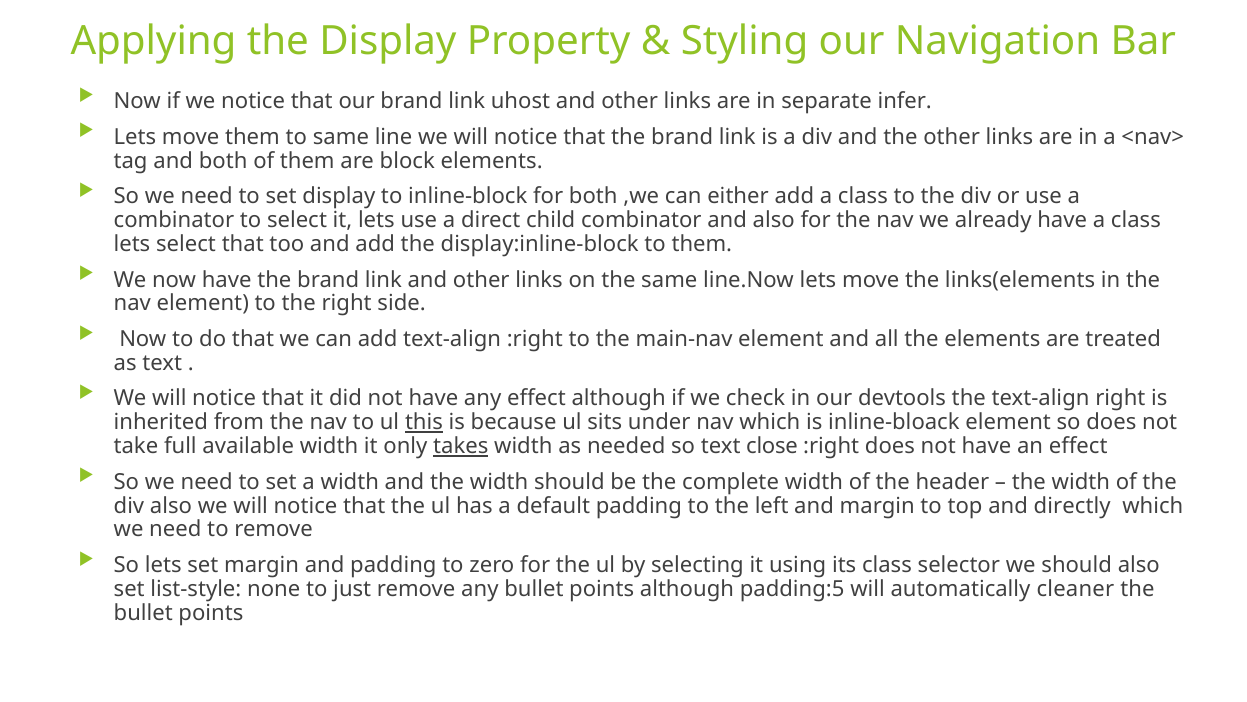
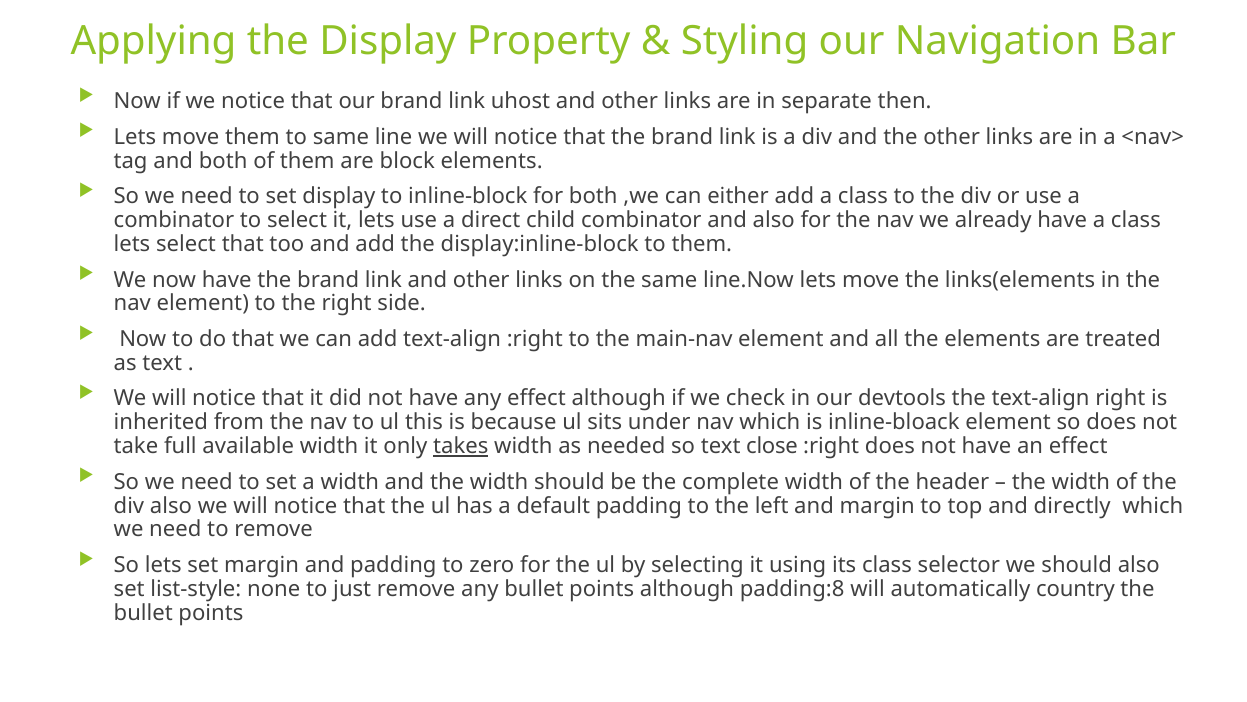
infer: infer -> then
this underline: present -> none
padding:5: padding:5 -> padding:8
cleaner: cleaner -> country
